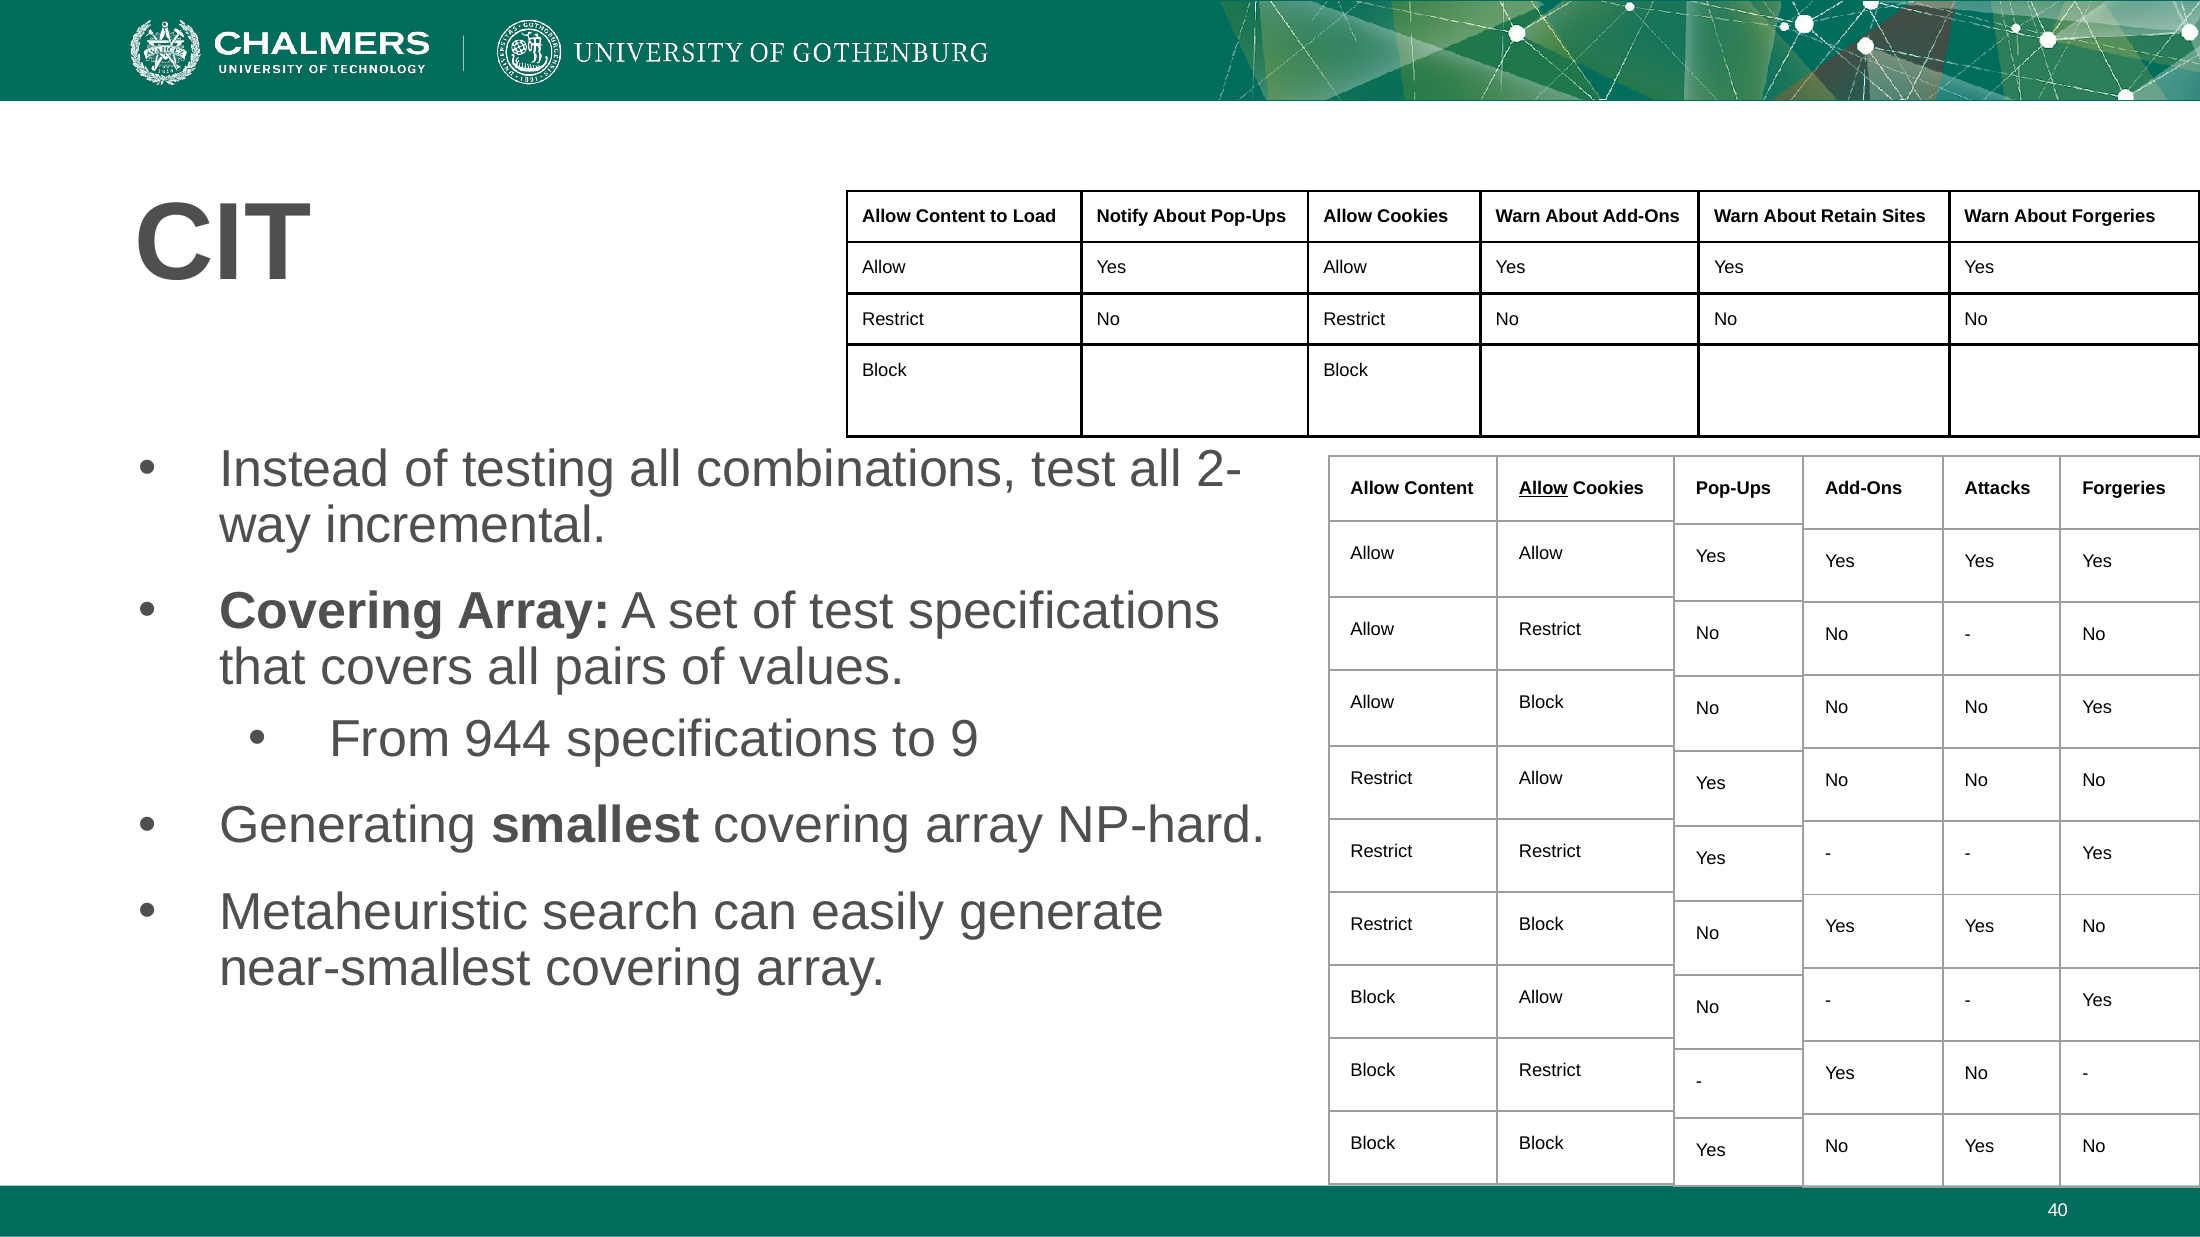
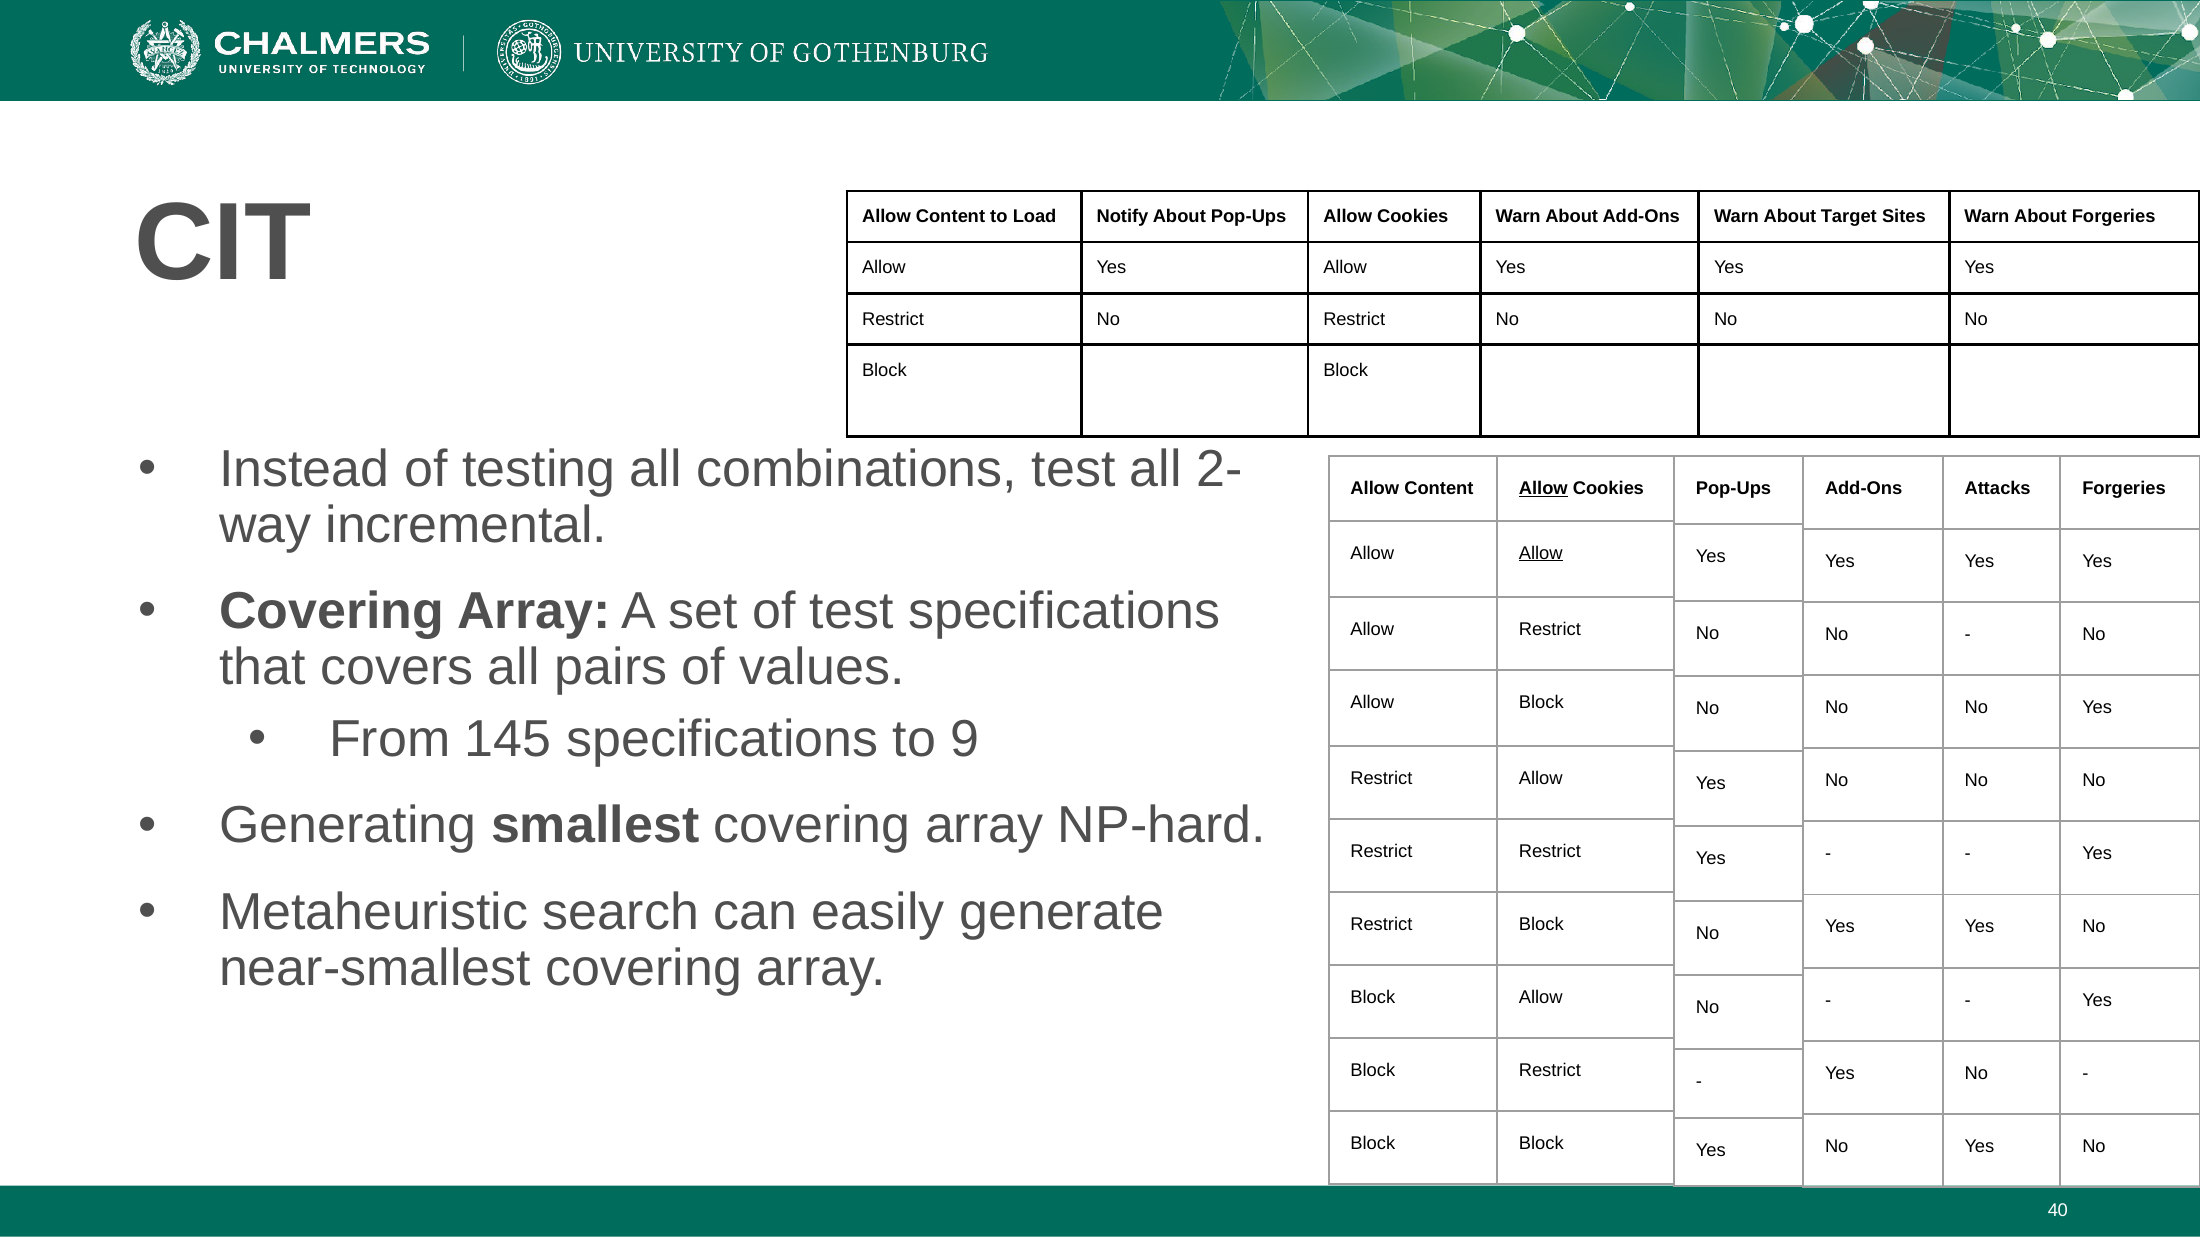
Retain: Retain -> Target
Allow at (1541, 553) underline: none -> present
944: 944 -> 145
